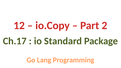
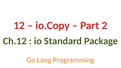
Ch.17: Ch.17 -> Ch.12
